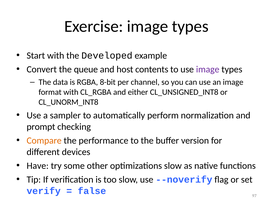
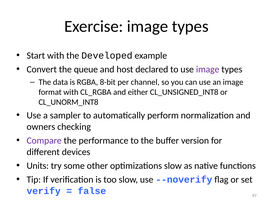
contents: contents -> declared
prompt: prompt -> owners
Compare colour: orange -> purple
Have: Have -> Units
